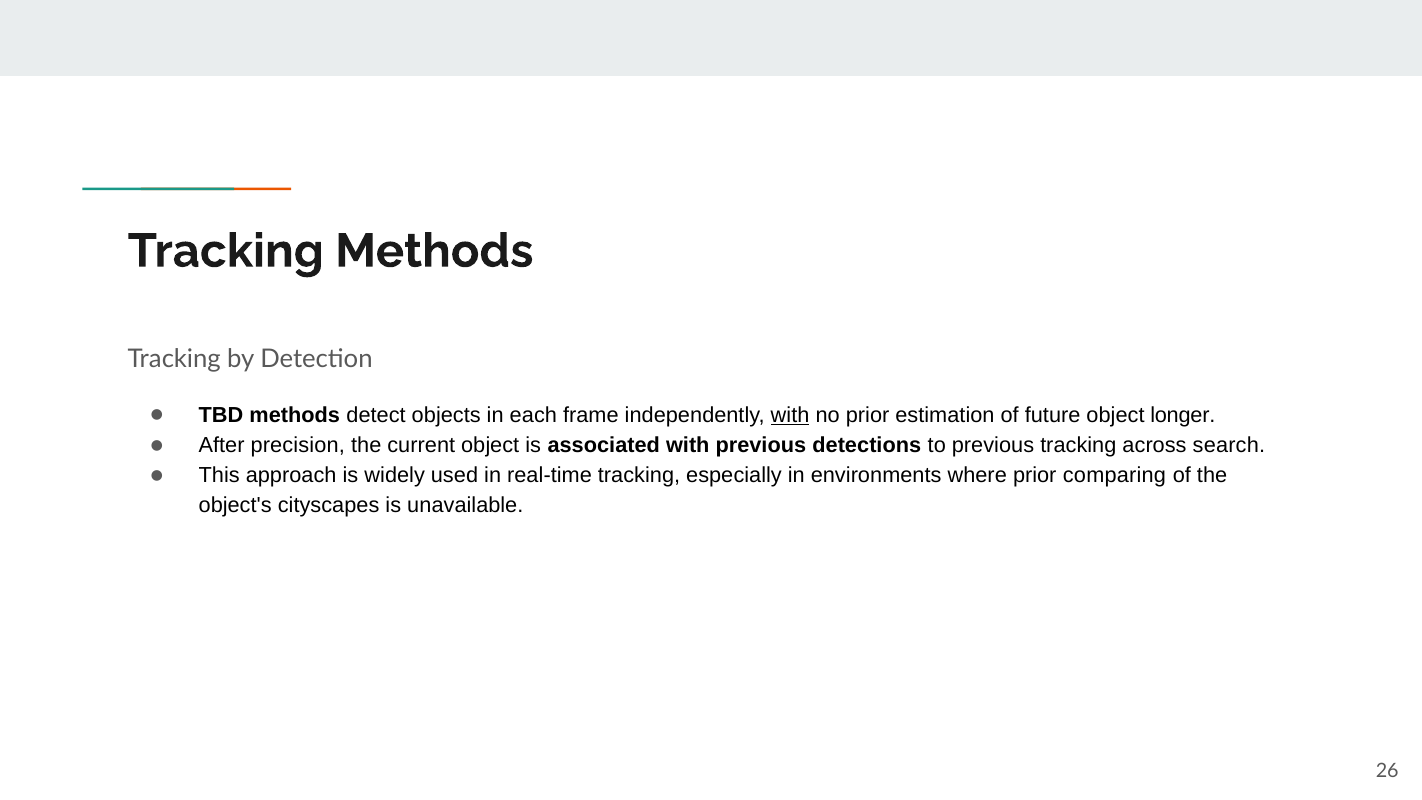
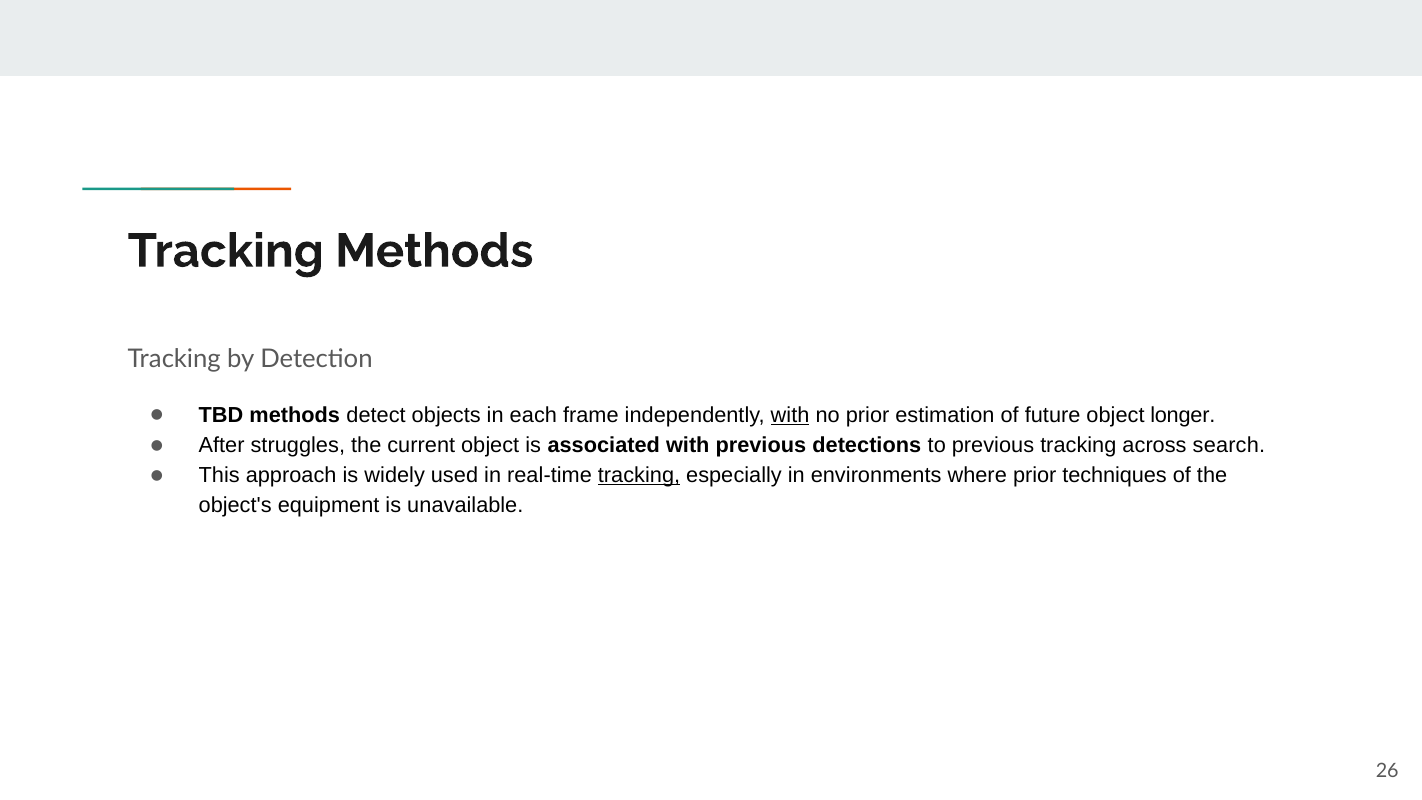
precision: precision -> struggles
tracking at (639, 475) underline: none -> present
comparing: comparing -> techniques
cityscapes: cityscapes -> equipment
